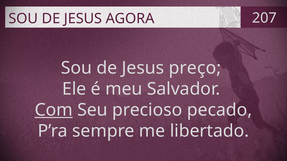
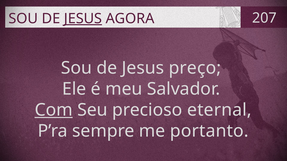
JESUS at (83, 19) underline: none -> present
pecado: pecado -> eternal
libertado: libertado -> portanto
